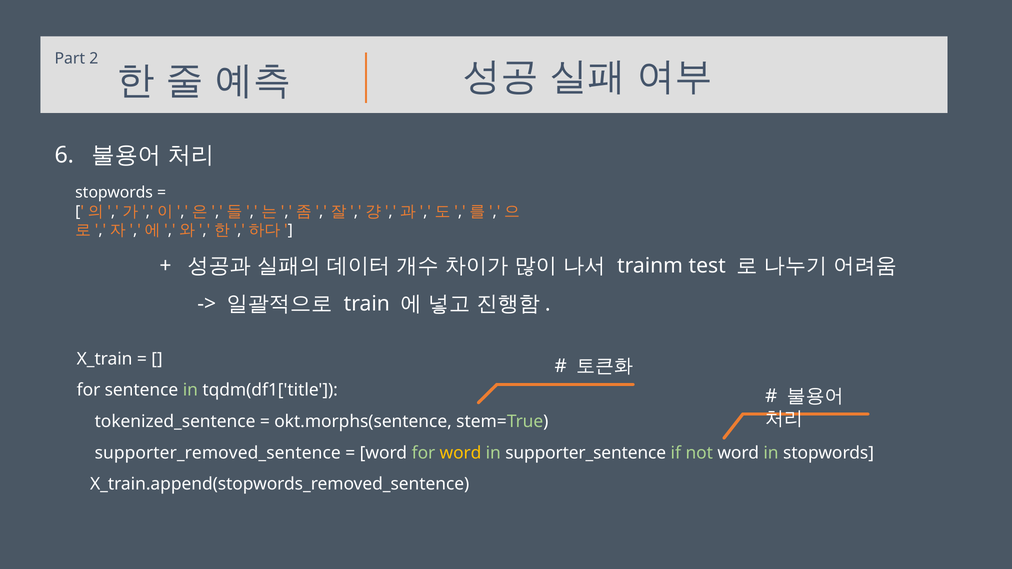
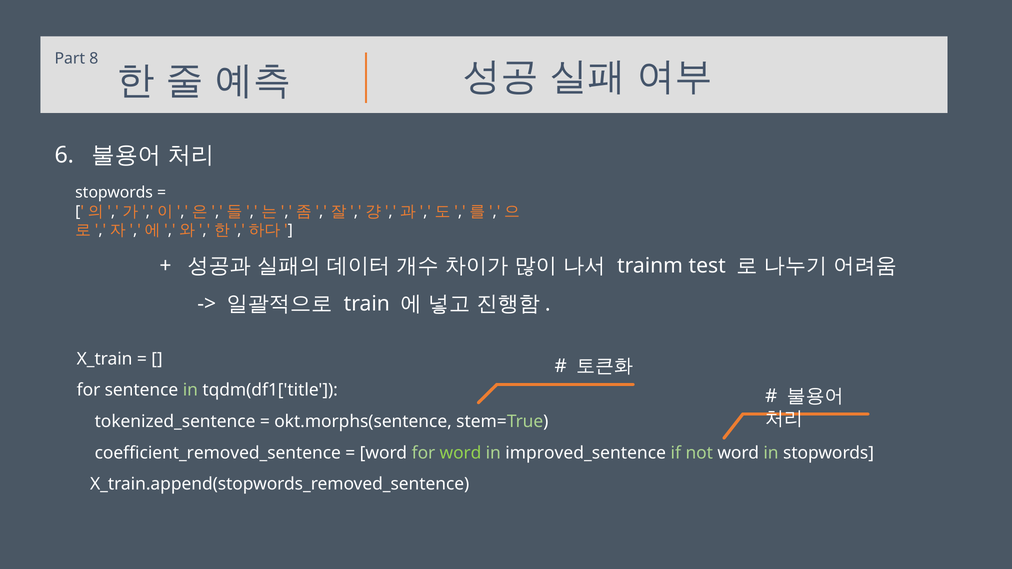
2: 2 -> 8
supporter_removed_sentence: supporter_removed_sentence -> coefficient_removed_sentence
word at (461, 453) colour: yellow -> light green
supporter_sentence: supporter_sentence -> improved_sentence
